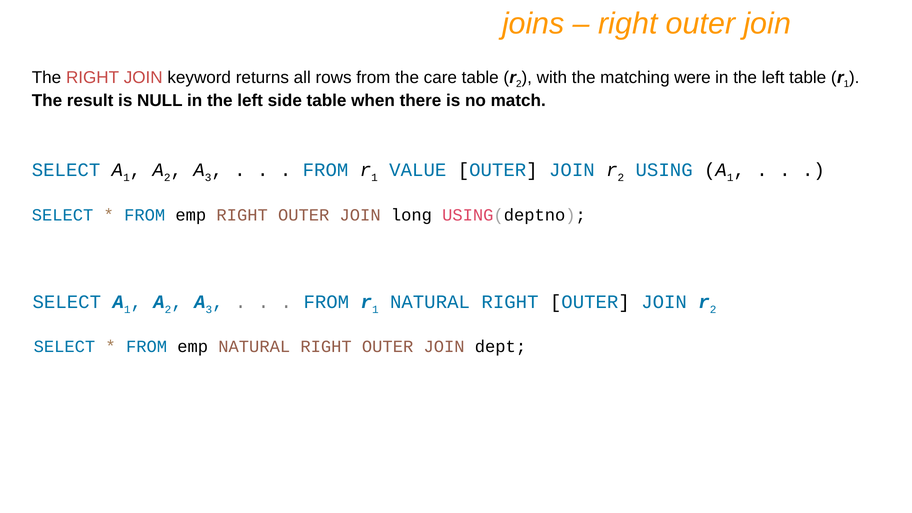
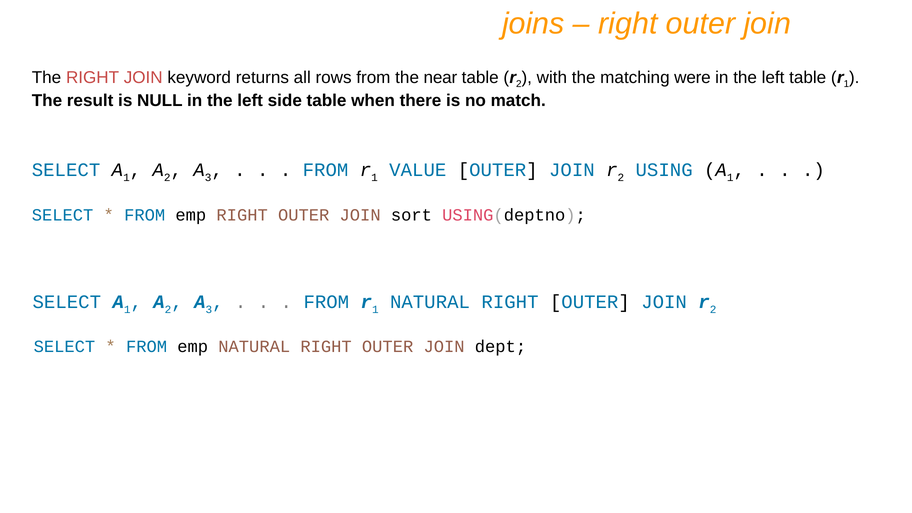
care: care -> near
long: long -> sort
